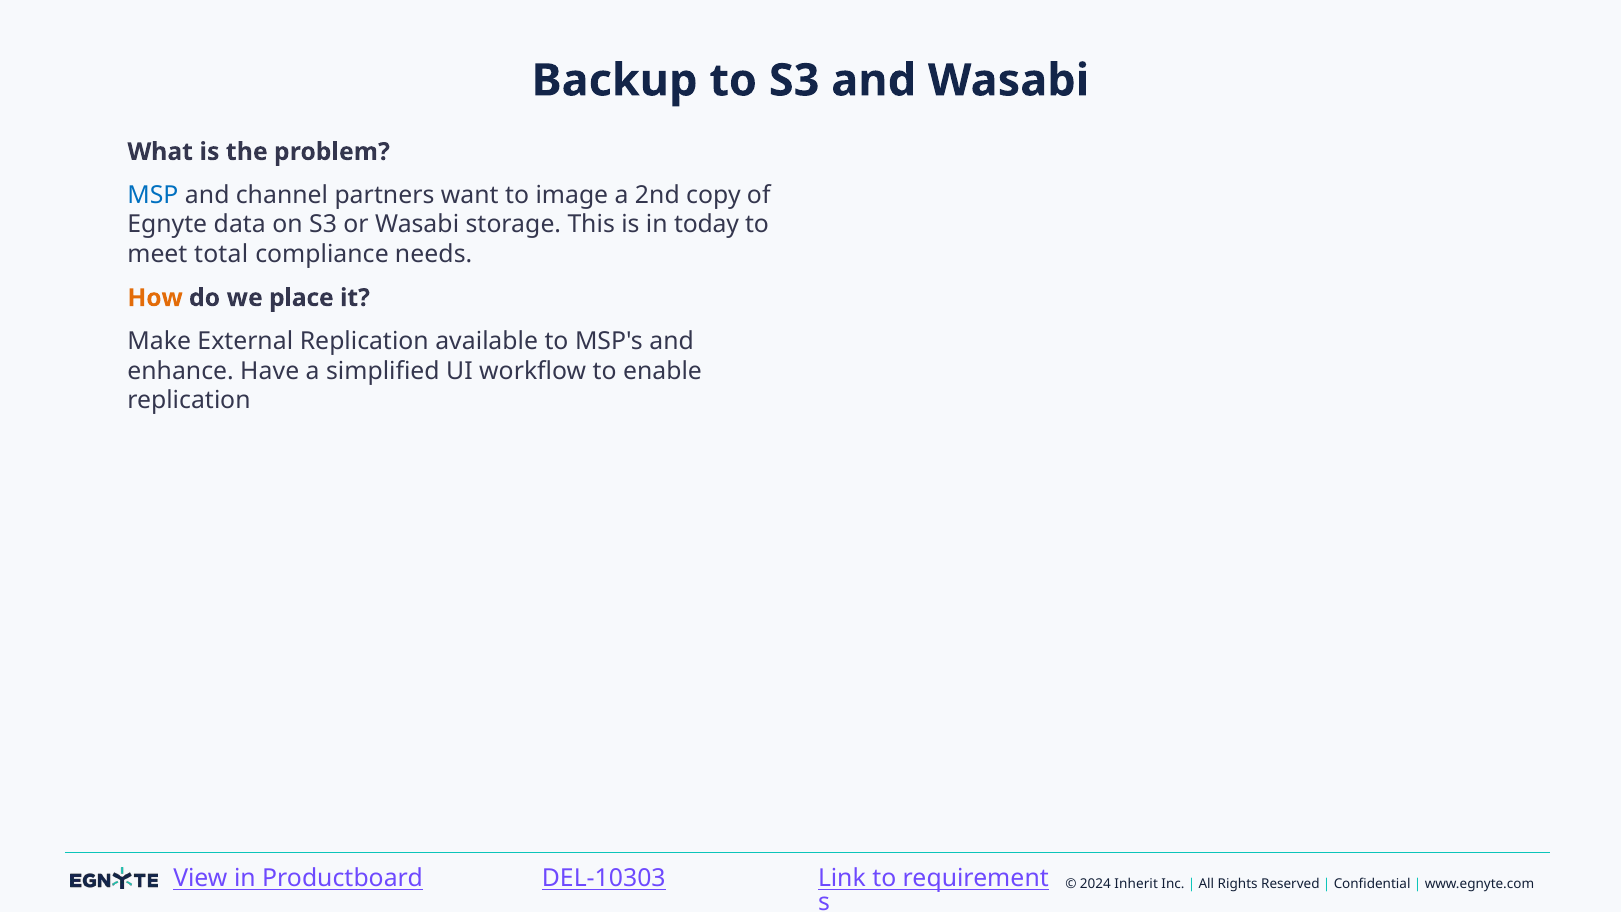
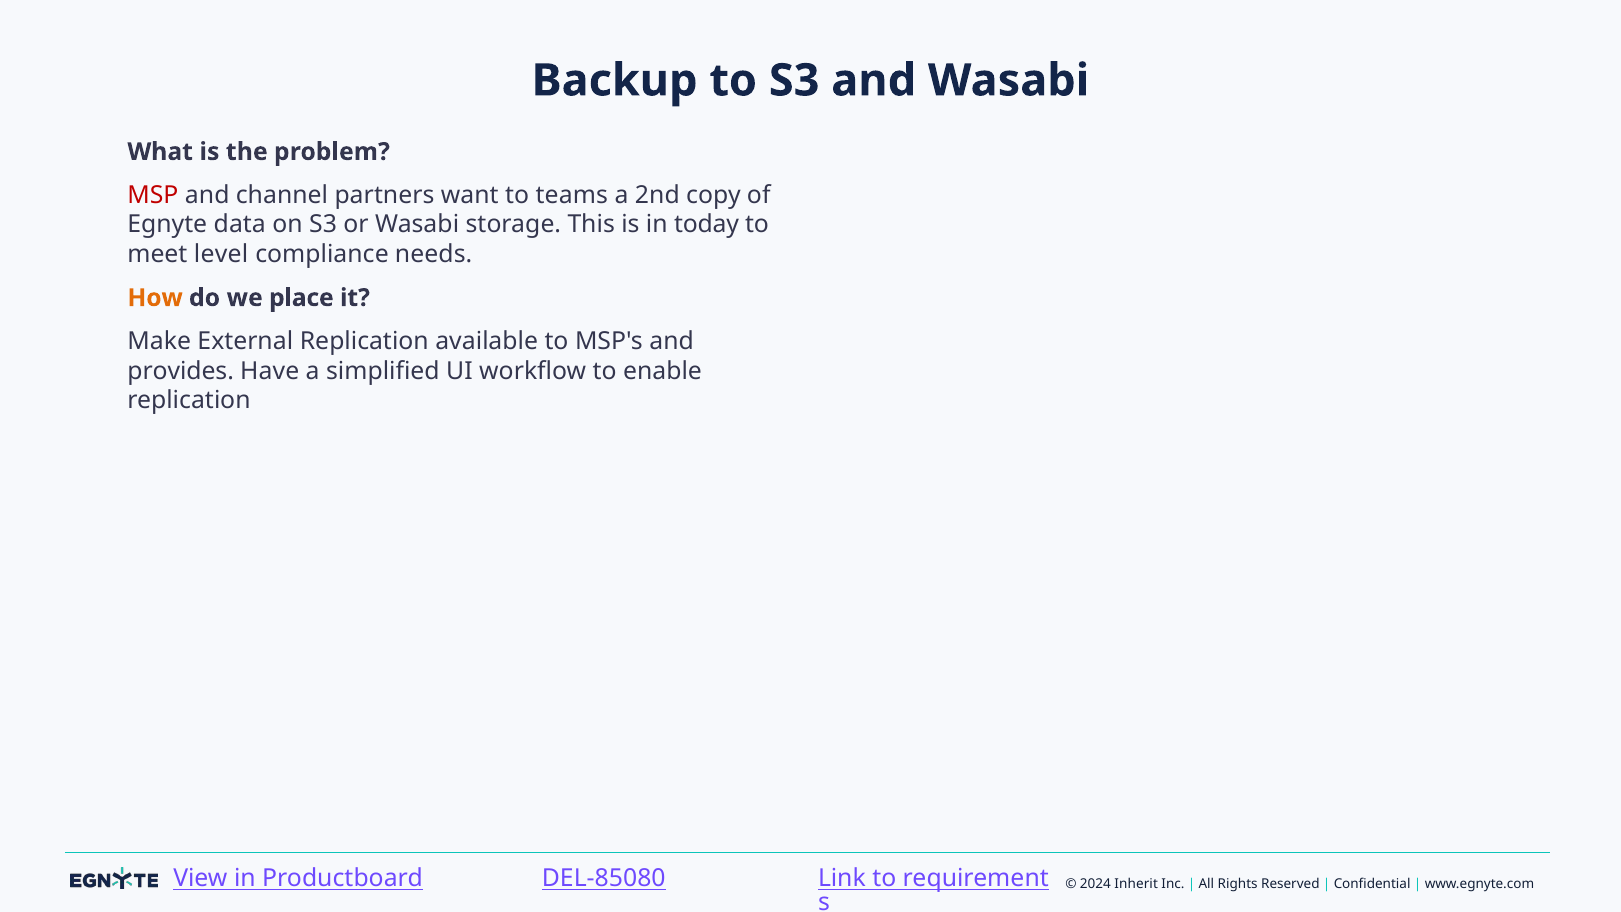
MSP colour: blue -> red
image: image -> teams
total: total -> level
enhance: enhance -> provides
DEL-10303: DEL-10303 -> DEL-85080
